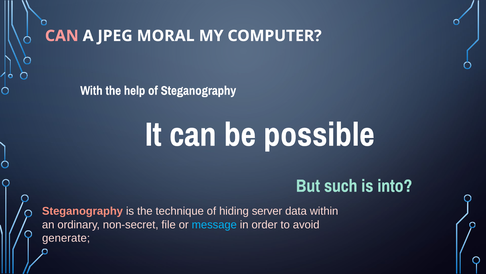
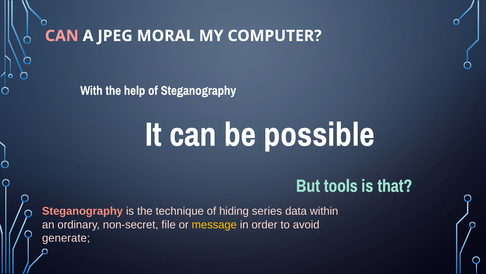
such: such -> tools
into: into -> that
server: server -> series
message colour: light blue -> yellow
